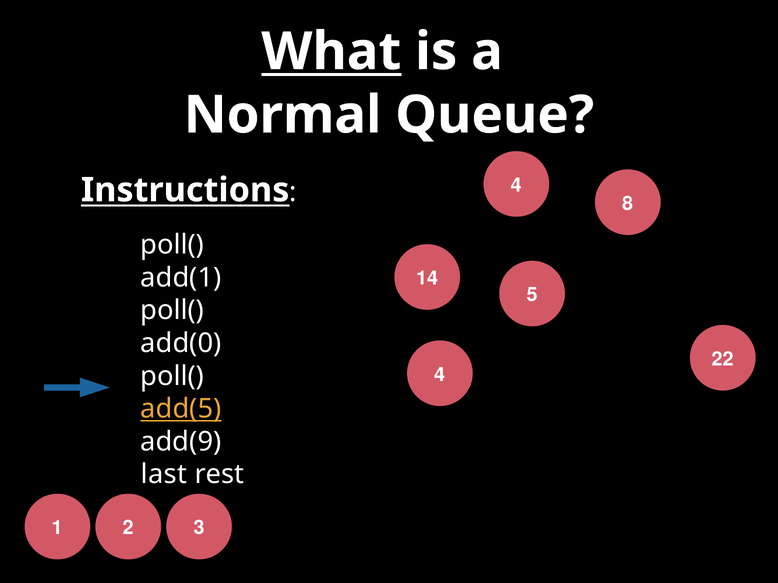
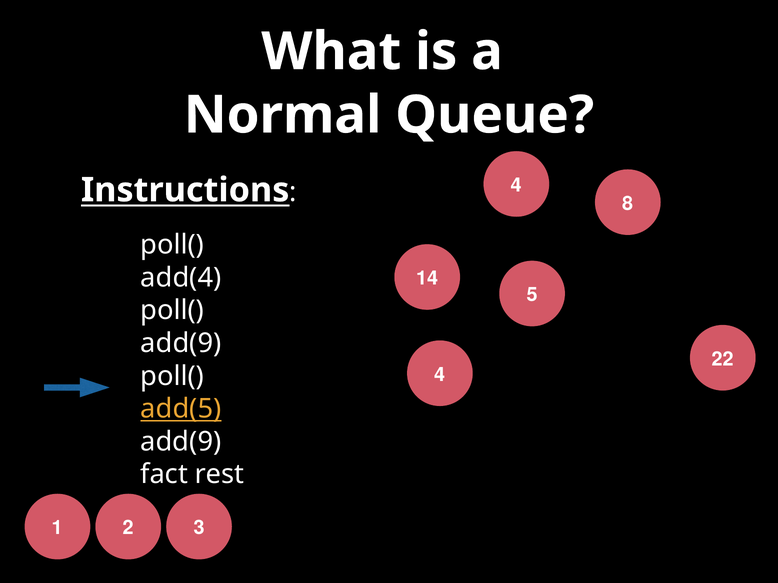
What underline: present -> none
add(1: add(1 -> add(4
add(0 at (181, 344): add(0 -> add(9
last: last -> fact
